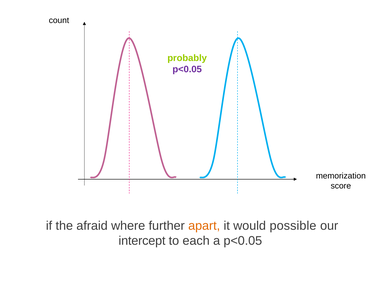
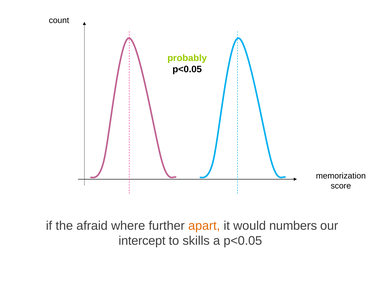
p<0.05 at (187, 69) colour: purple -> black
possible: possible -> numbers
each: each -> skills
